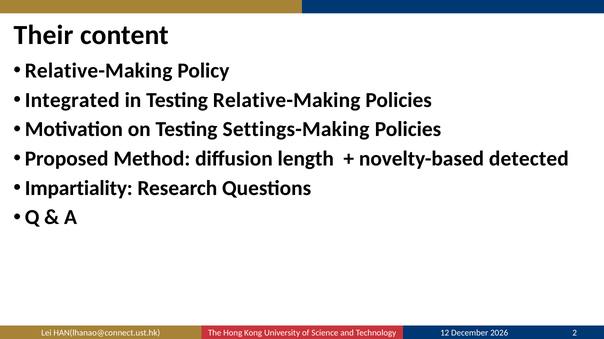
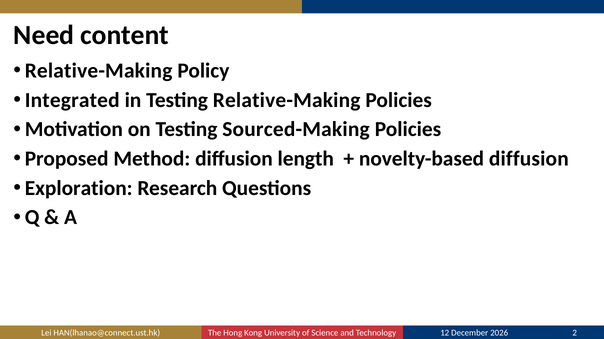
Their: Their -> Need
Settings-Making: Settings-Making -> Sourced-Making
novelty-based detected: detected -> diffusion
Impartiality: Impartiality -> Exploration
